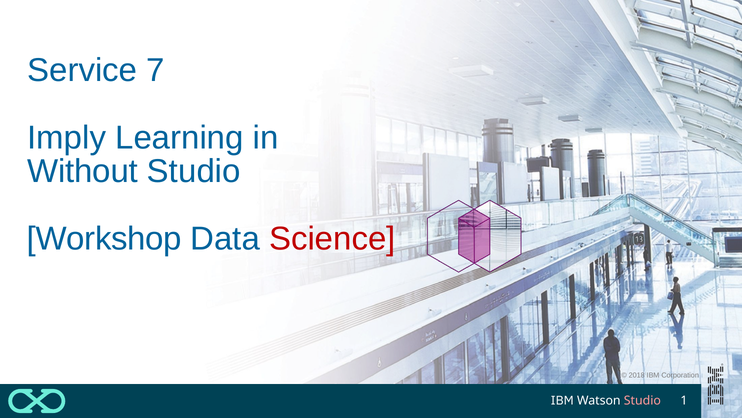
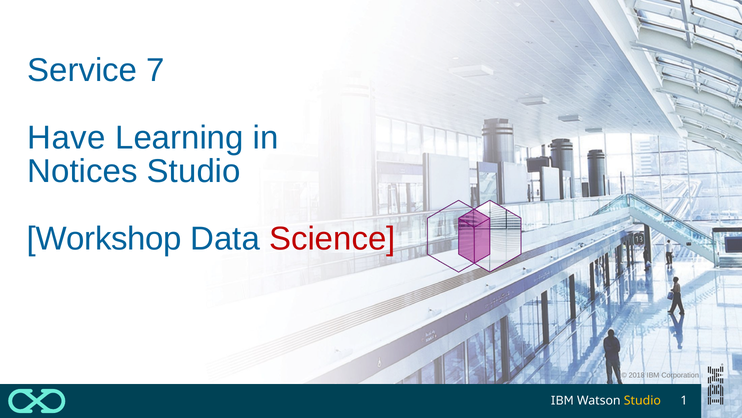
Imply: Imply -> Have
Without: Without -> Notices
Studio at (642, 400) colour: pink -> yellow
